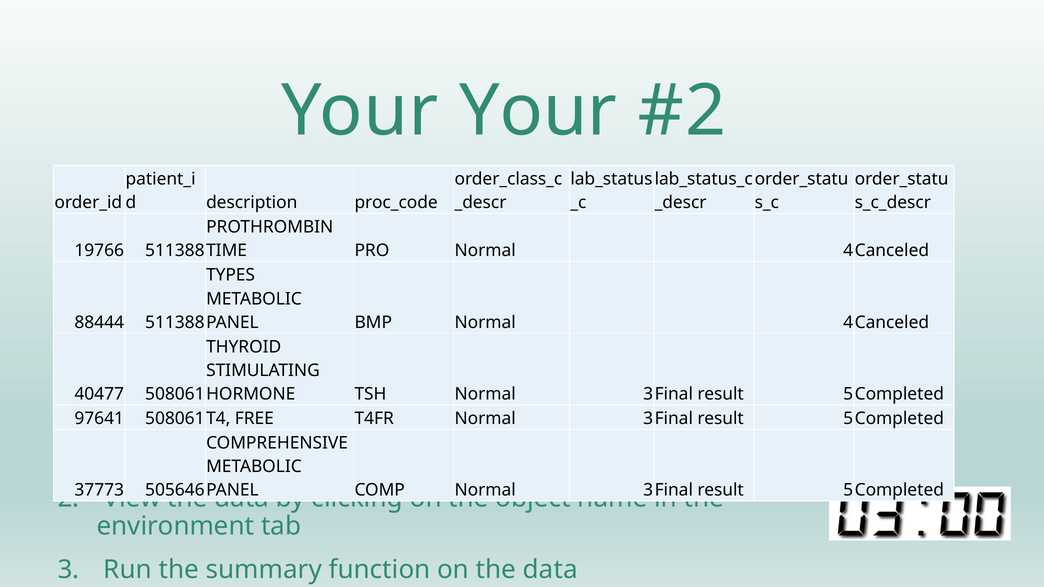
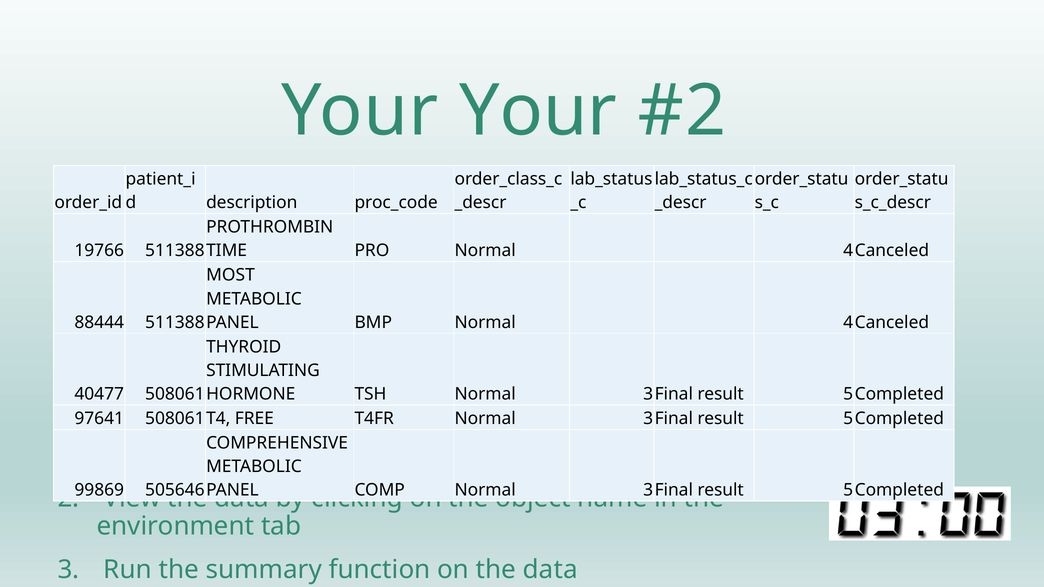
TYPES: TYPES -> MOST
37773: 37773 -> 99869
